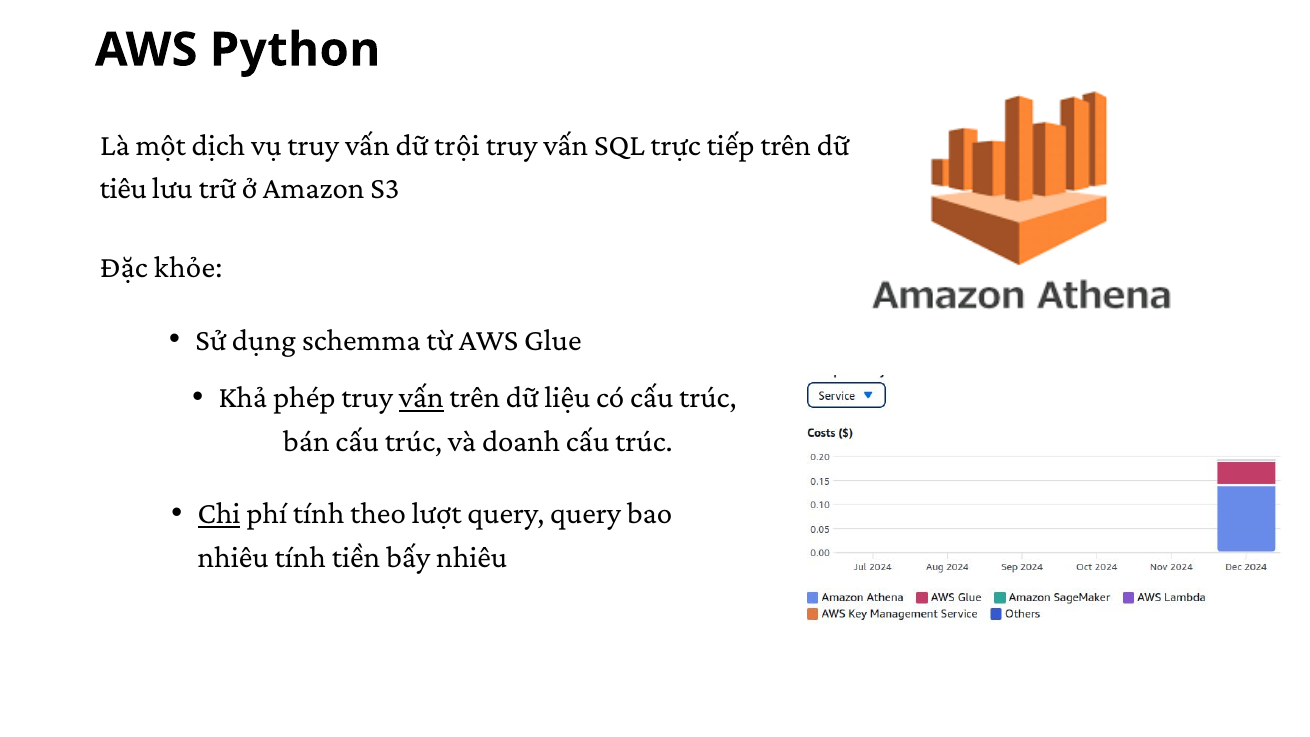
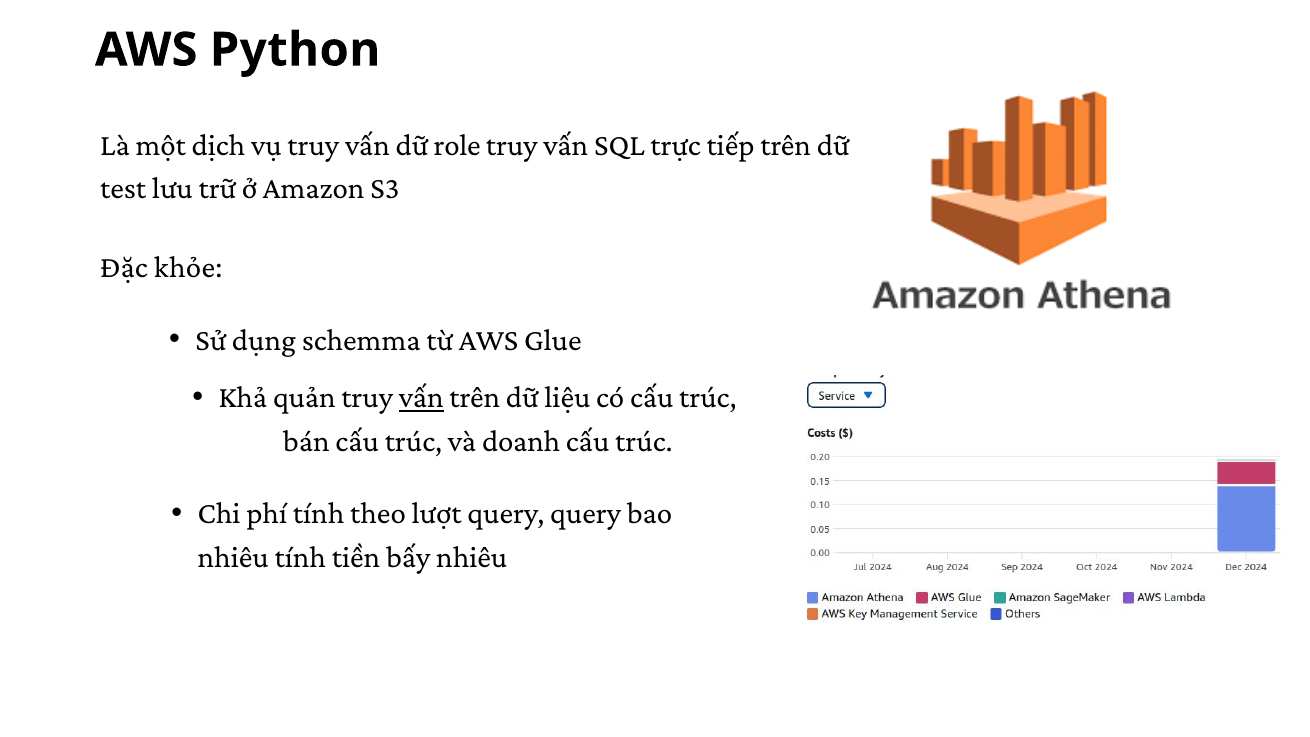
trội: trội -> role
tiêu: tiêu -> test
phép: phép -> quản
Chi underline: present -> none
